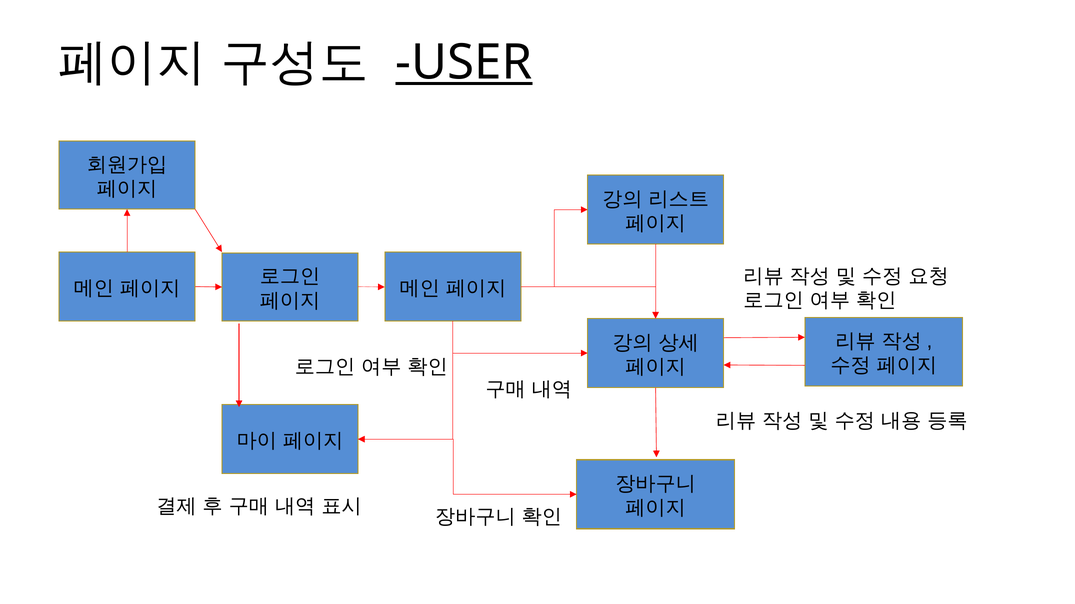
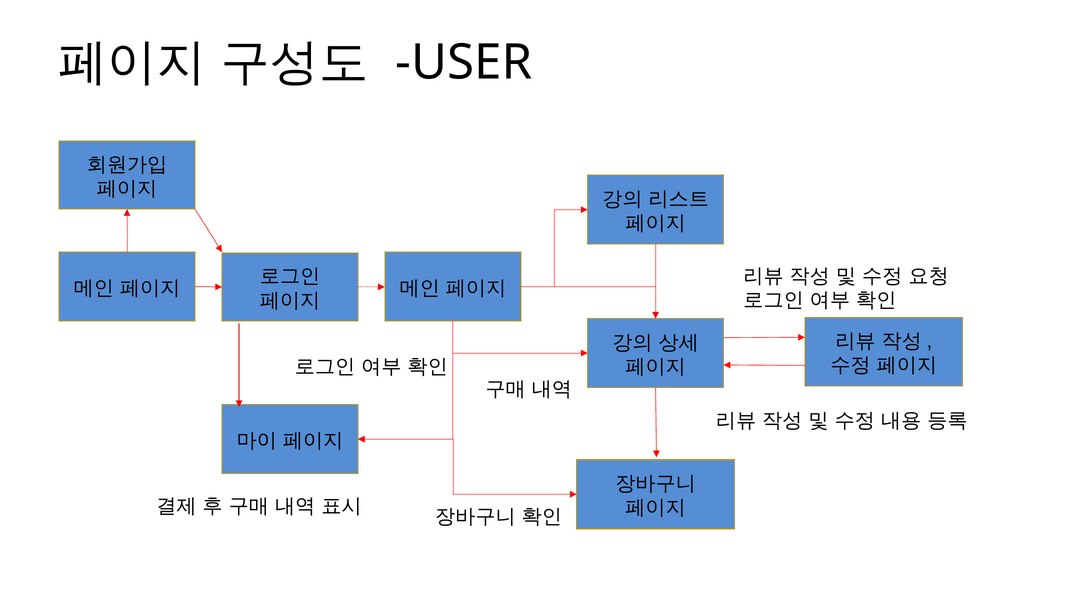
USER underline: present -> none
